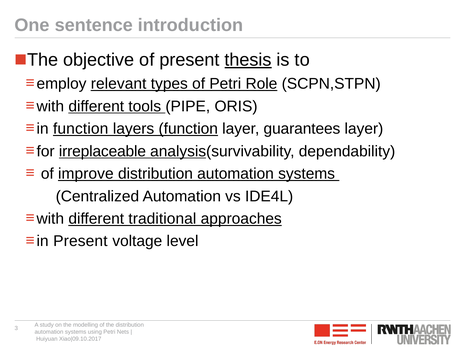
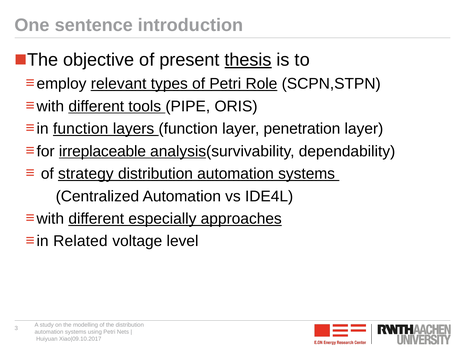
function at (188, 129) underline: present -> none
guarantees: guarantees -> penetration
improve: improve -> strategy
traditional: traditional -> especially
Present at (80, 241): Present -> Related
